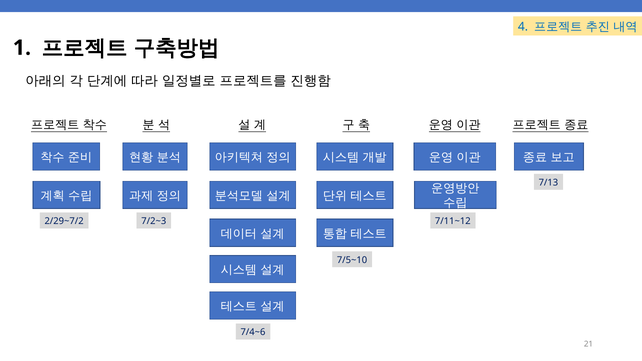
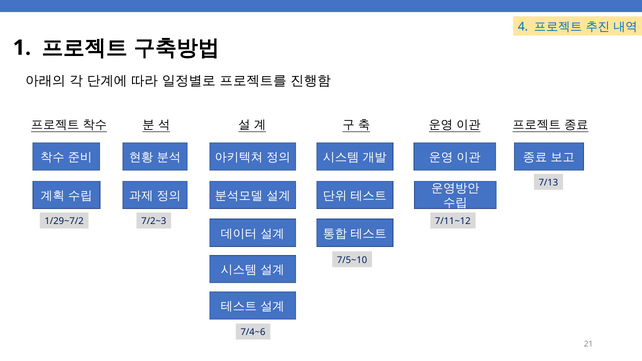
2/29~7/2: 2/29~7/2 -> 1/29~7/2
